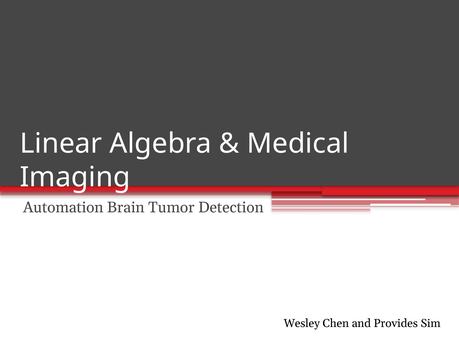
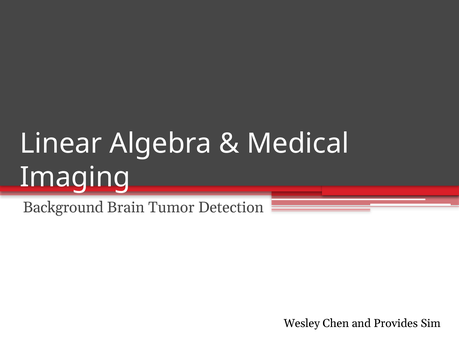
Automation: Automation -> Background
